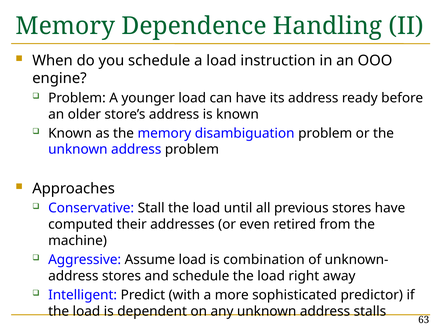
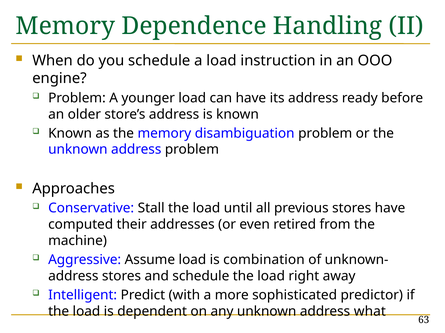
stalls: stalls -> what
